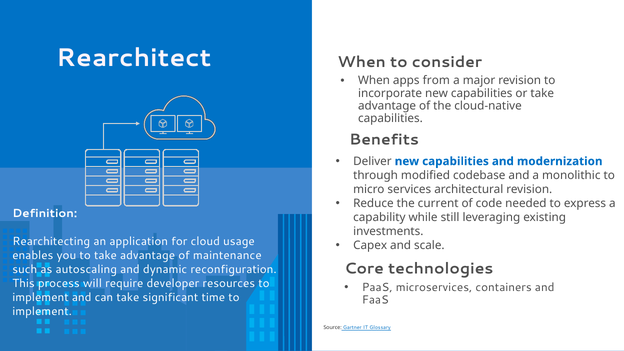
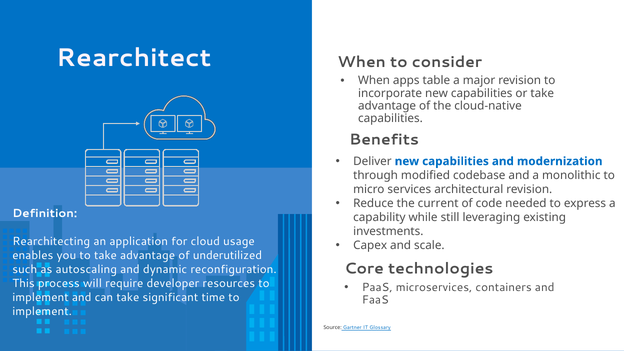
from: from -> table
maintenance: maintenance -> underutilized
